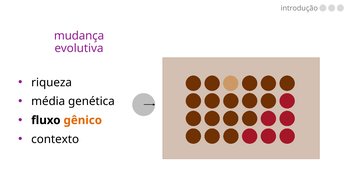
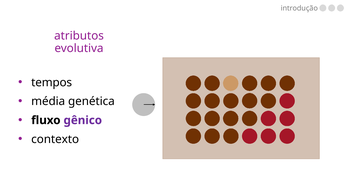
mudança: mudança -> atributos
riqueza: riqueza -> tempos
gênico colour: orange -> purple
